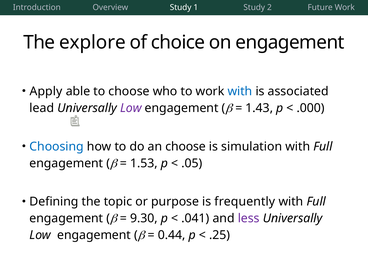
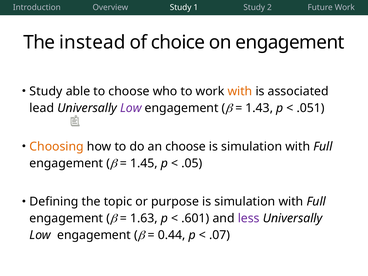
explore: explore -> instead
Apply at (46, 91): Apply -> Study
with at (240, 91) colour: blue -> orange
.000: .000 -> .051
Choosing colour: blue -> orange
1.53: 1.53 -> 1.45
purpose is frequently: frequently -> simulation
9.30: 9.30 -> 1.63
.041: .041 -> .601
.25: .25 -> .07
